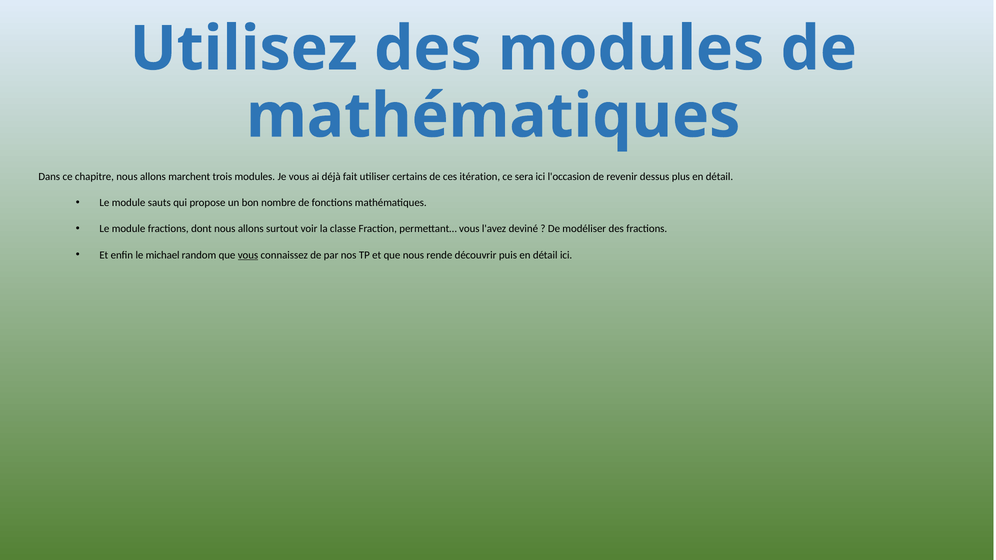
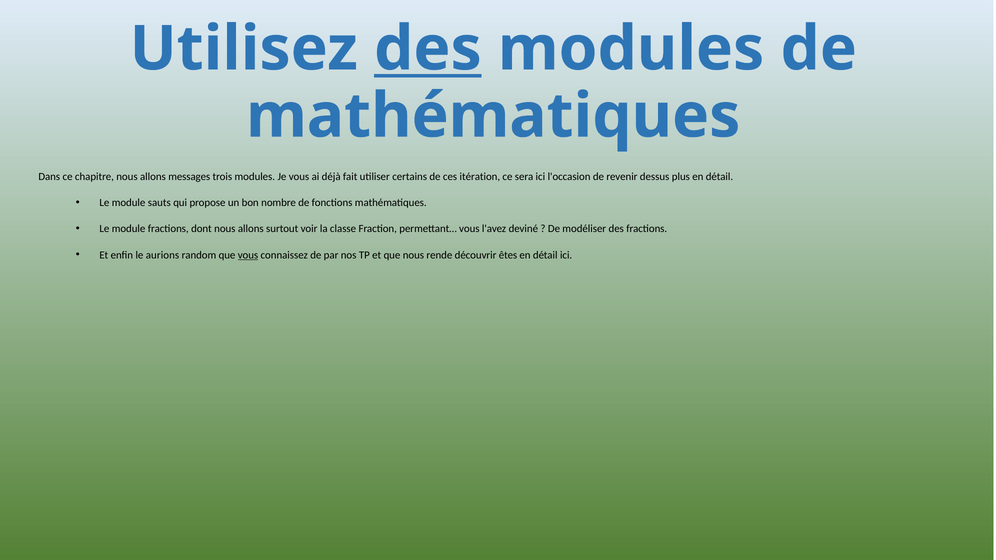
des at (428, 49) underline: none -> present
marchent: marchent -> messages
michael: michael -> aurions
puis: puis -> êtes
